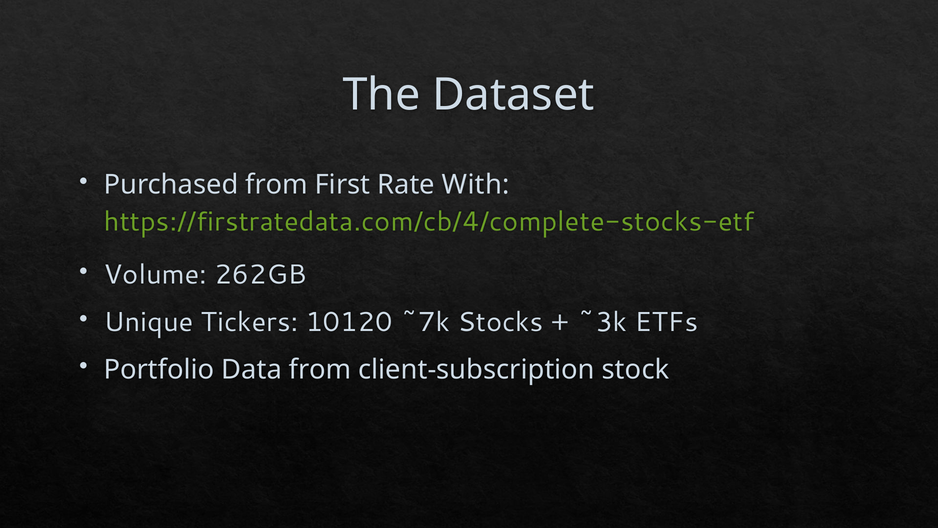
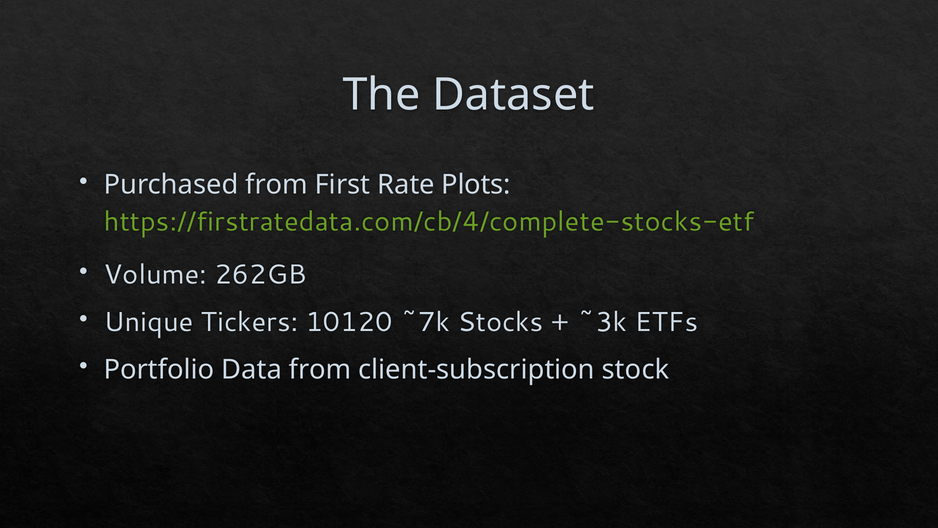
With: With -> Plots
